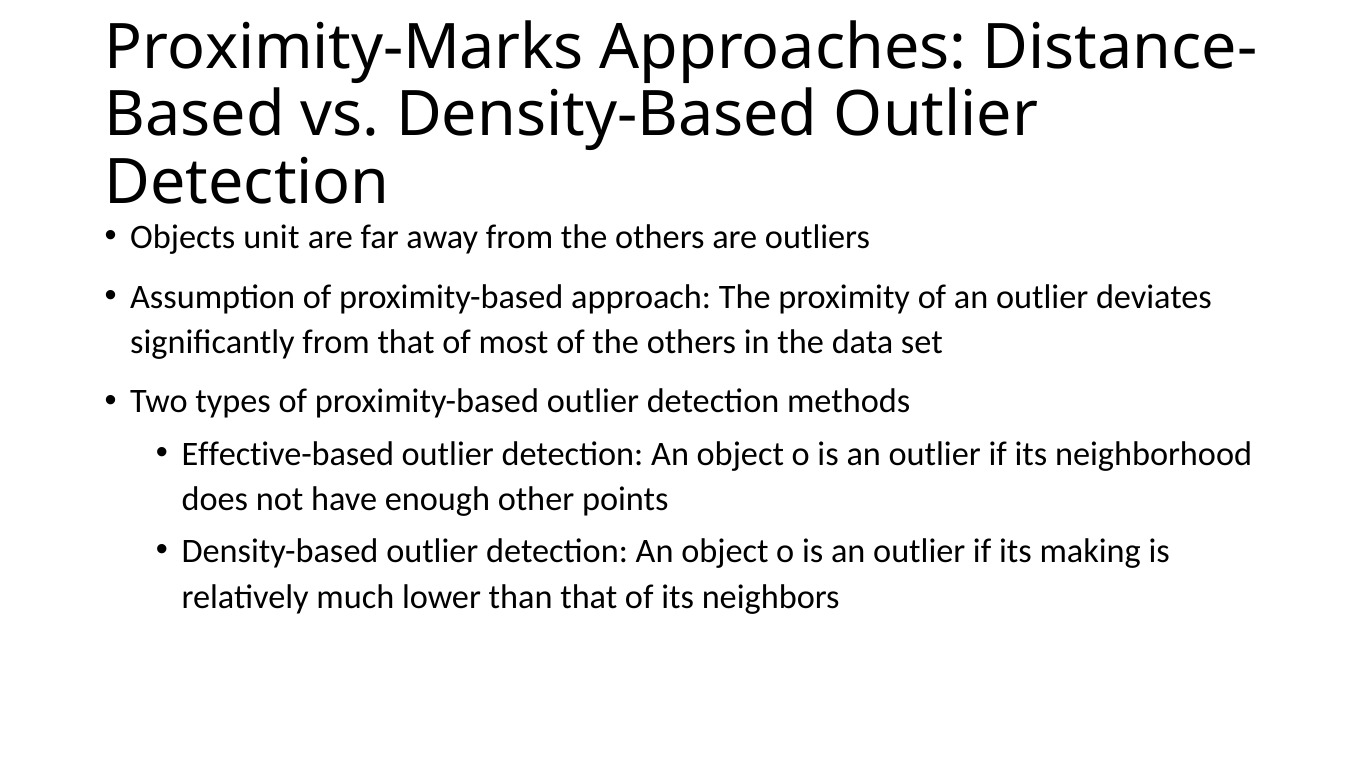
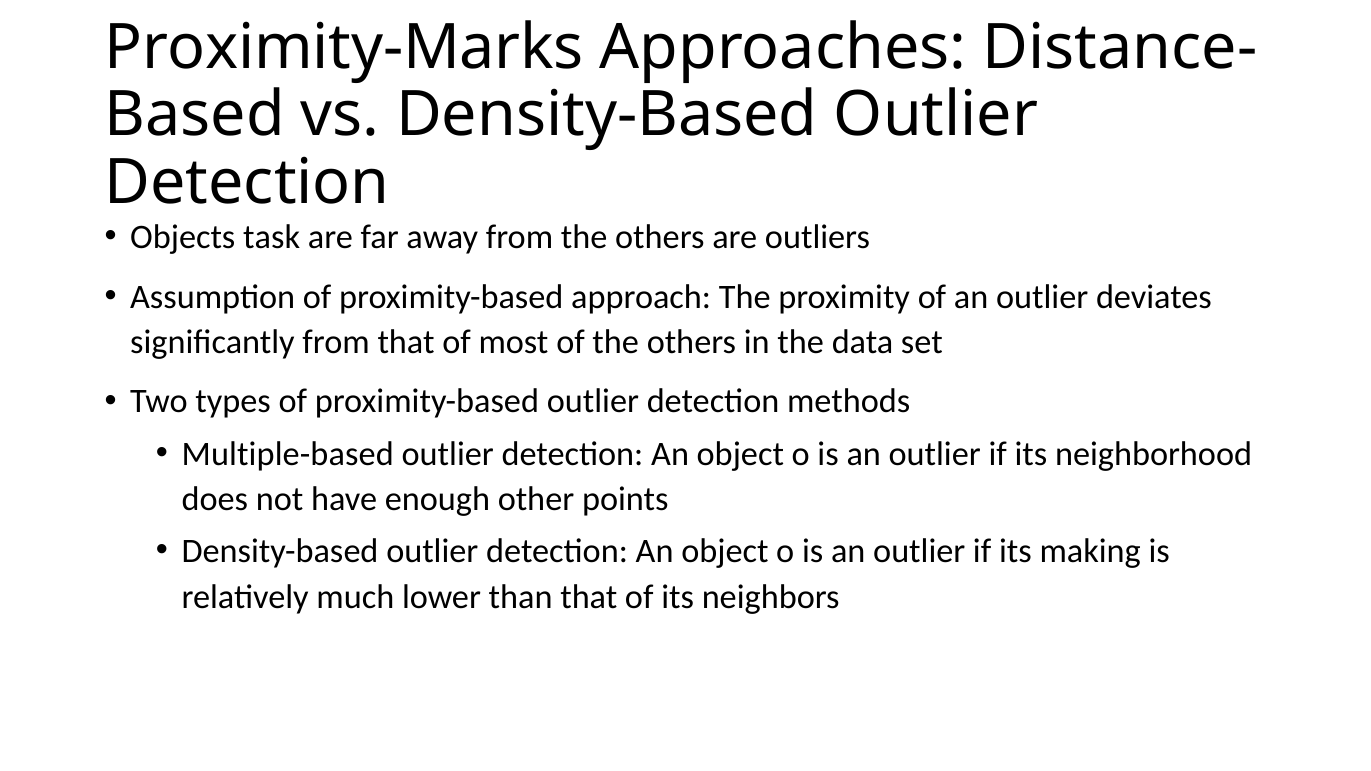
unit: unit -> task
Effective-based: Effective-based -> Multiple-based
